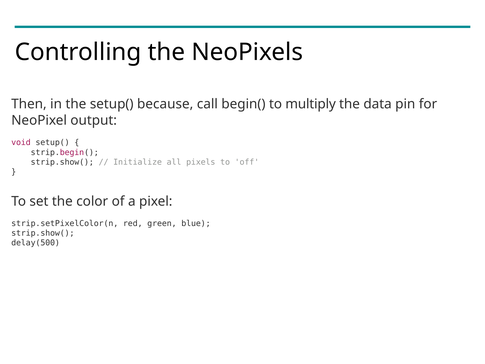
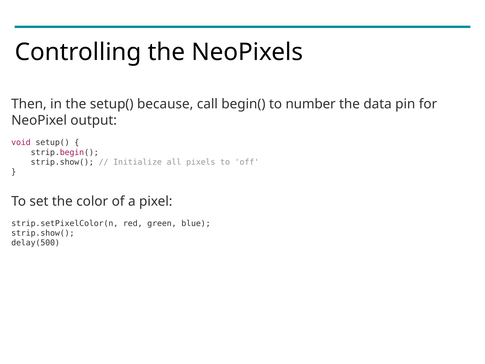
multiply: multiply -> number
